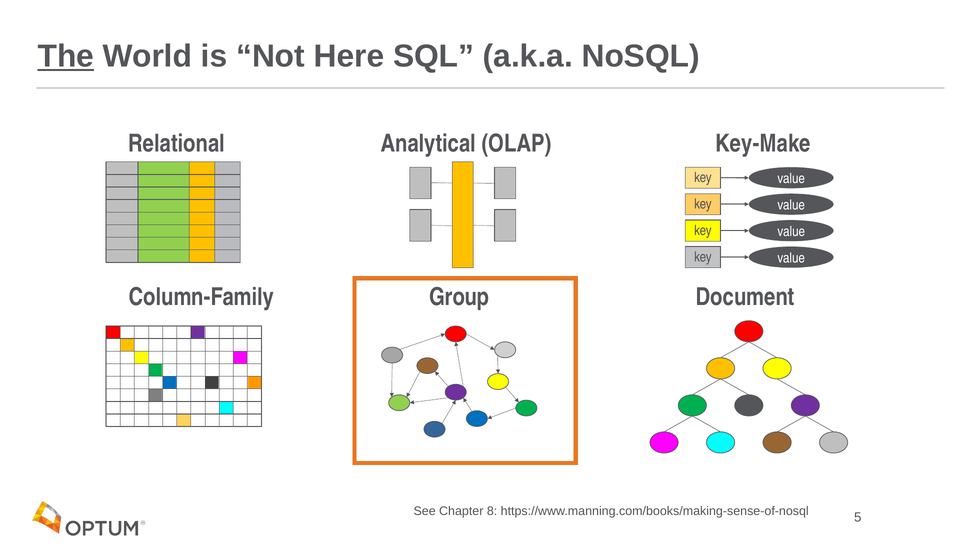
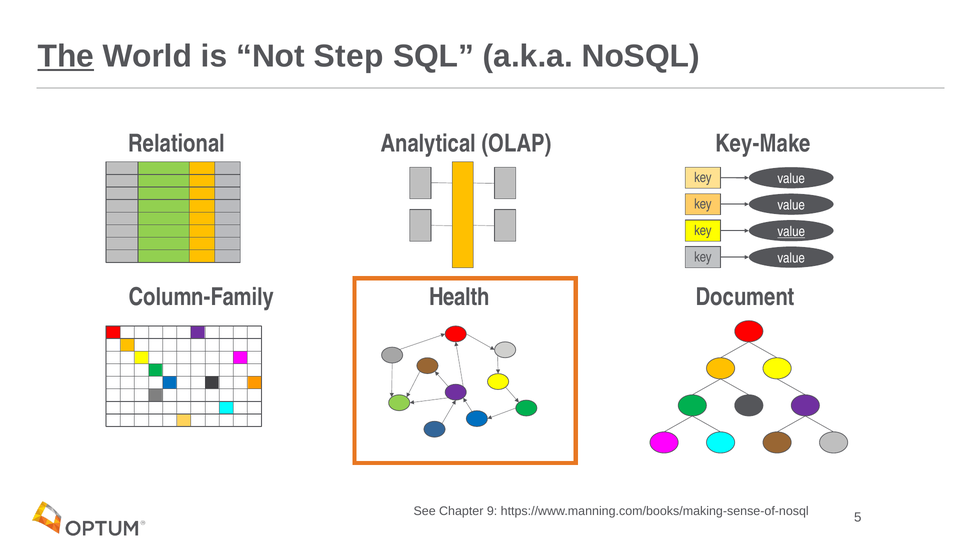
Here: Here -> Step
value at (791, 232) underline: none -> present
Group: Group -> Health
8: 8 -> 9
